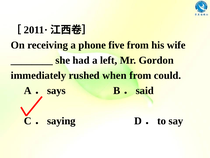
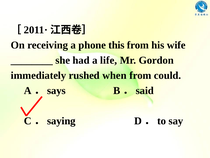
five: five -> this
left: left -> life
